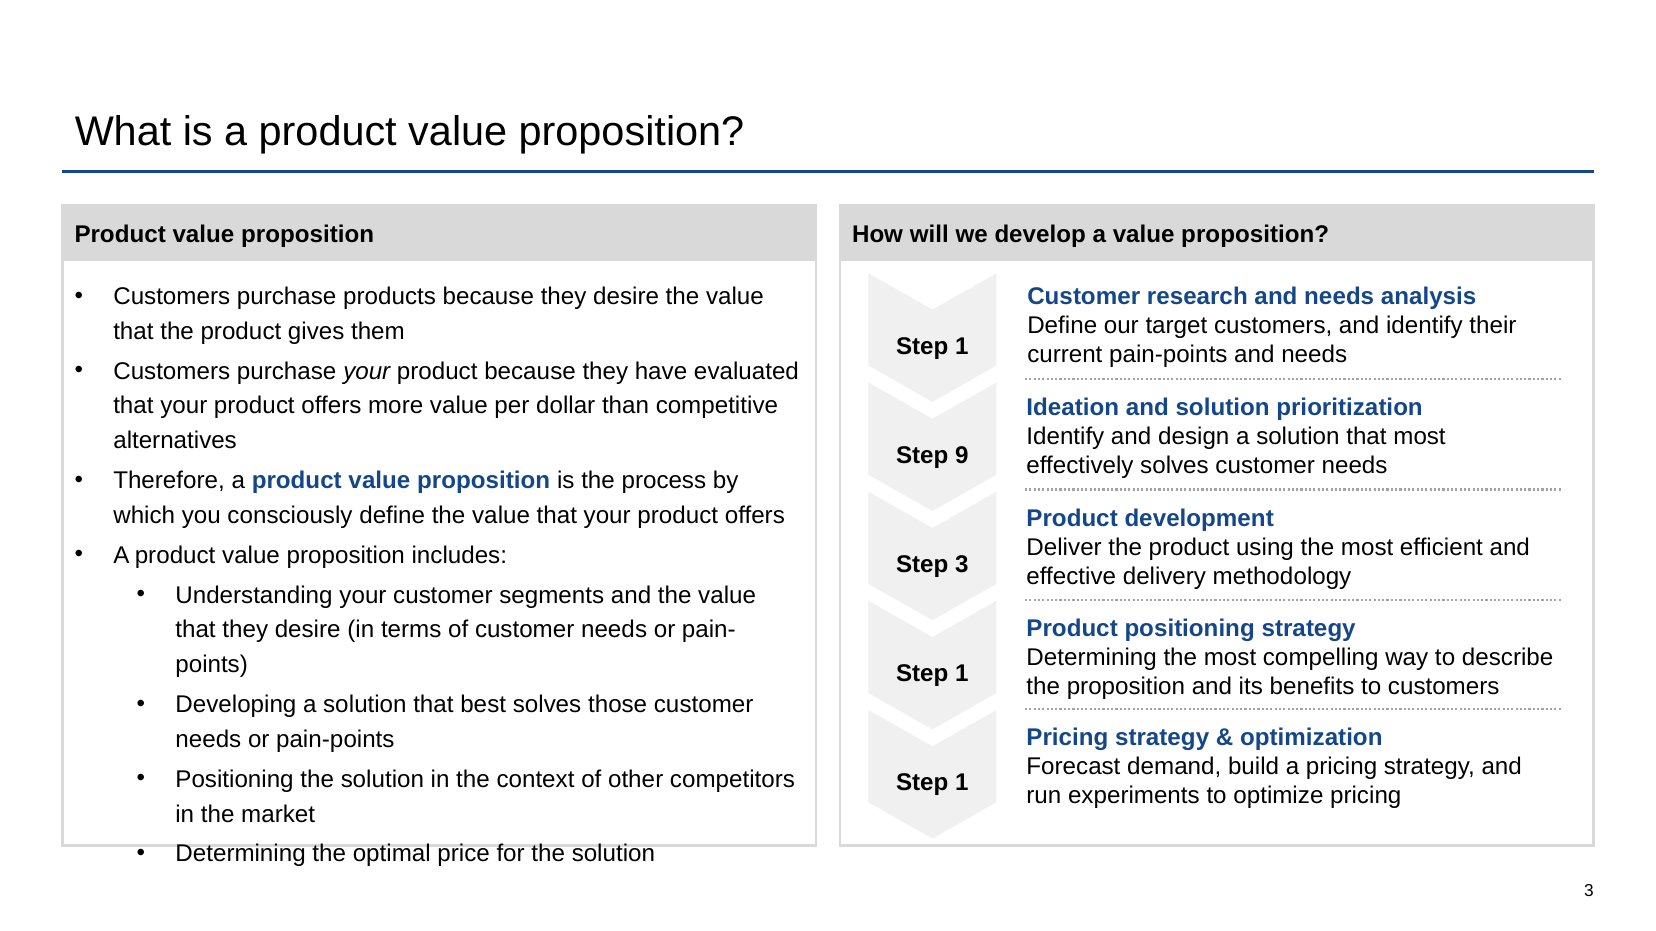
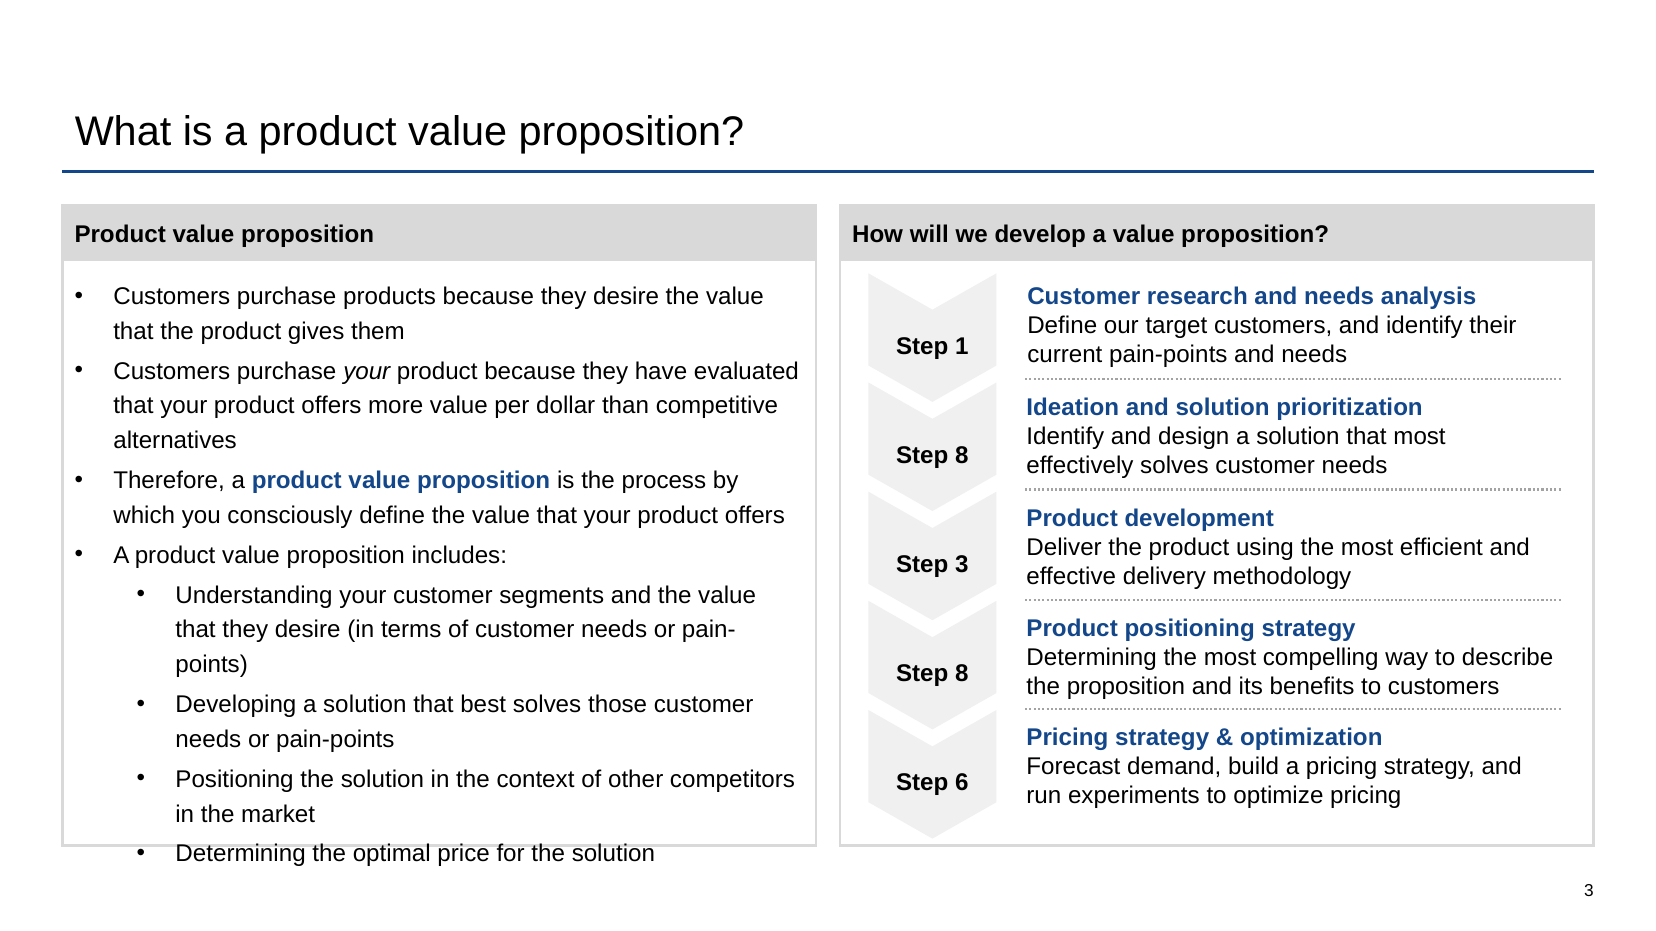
9 at (962, 456): 9 -> 8
1 at (962, 674): 1 -> 8
1 at (962, 783): 1 -> 6
